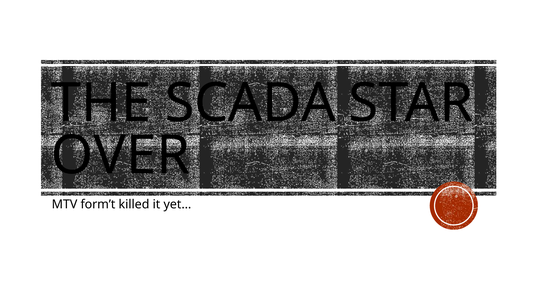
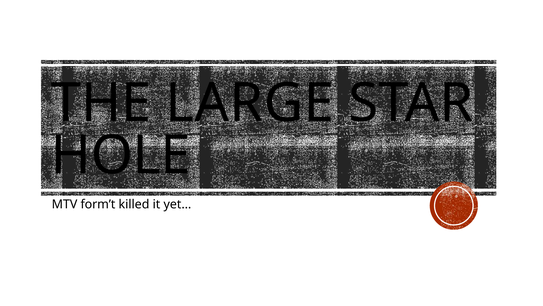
SCADA: SCADA -> LARGE
OVER: OVER -> HOLE
